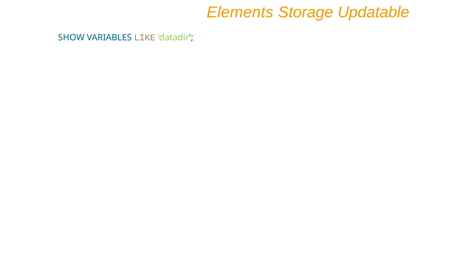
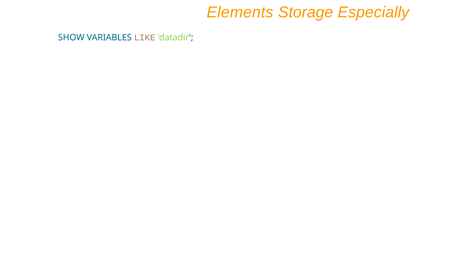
Updatable: Updatable -> Especially
